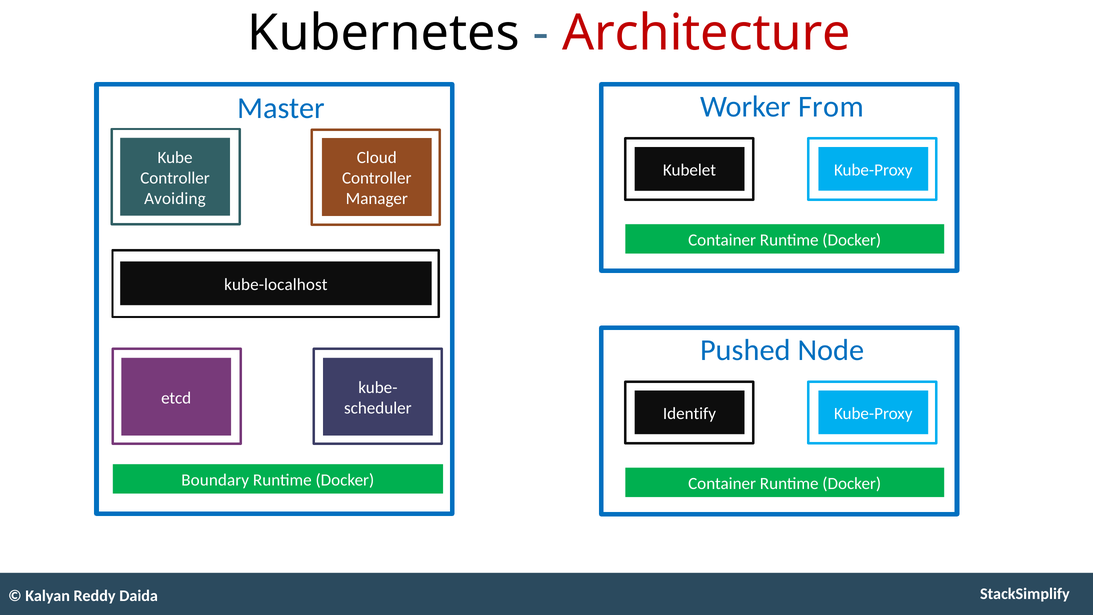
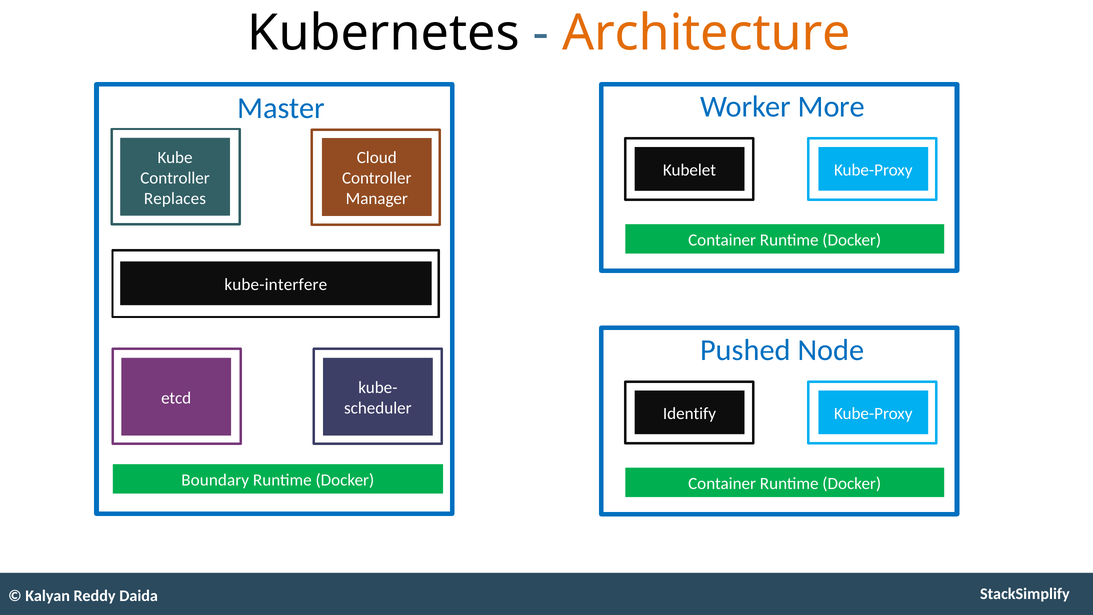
Architecture colour: red -> orange
From: From -> More
Avoiding: Avoiding -> Replaces
kube-localhost: kube-localhost -> kube-interfere
